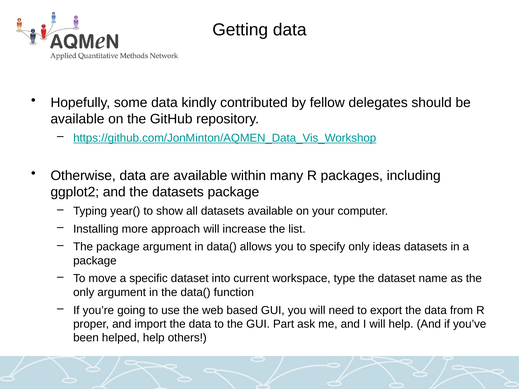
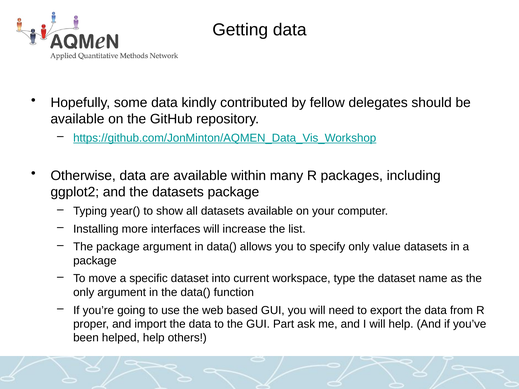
approach: approach -> interfaces
ideas: ideas -> value
